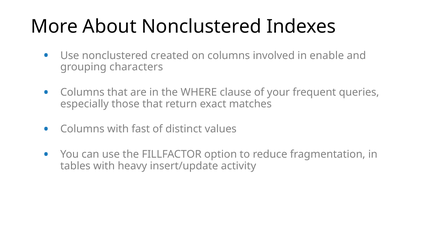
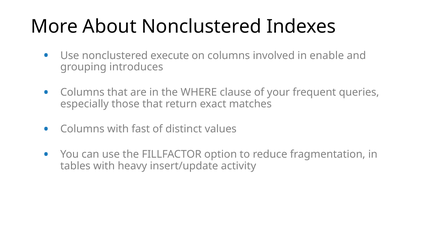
created: created -> execute
characters: characters -> introduces
